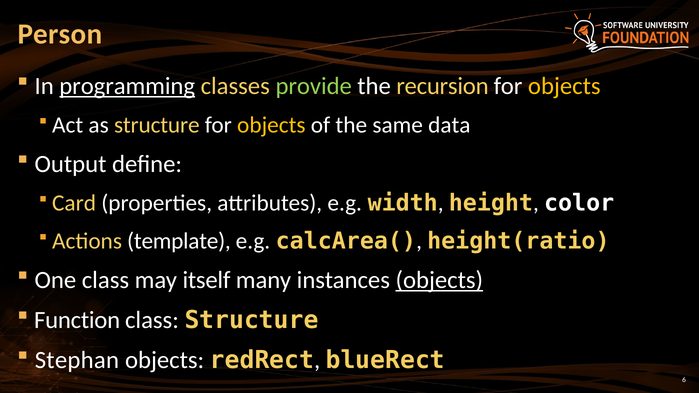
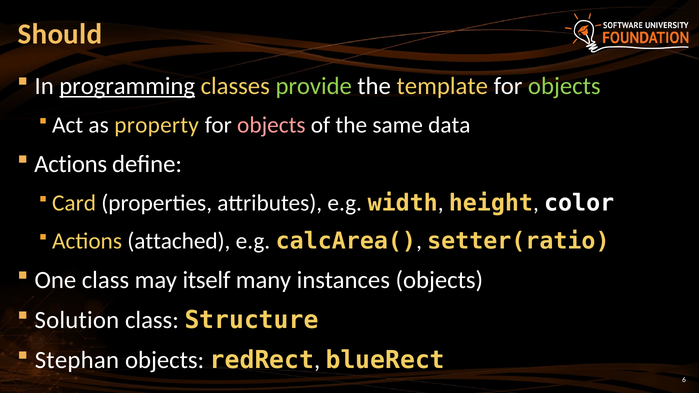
Person: Person -> Should
recursion: recursion -> template
objects at (564, 86) colour: yellow -> light green
as structure: structure -> property
objects at (271, 125) colour: yellow -> pink
Output at (71, 164): Output -> Actions
template: template -> attached
height(ratio: height(ratio -> setter(ratio
objects at (439, 280) underline: present -> none
Function: Function -> Solution
